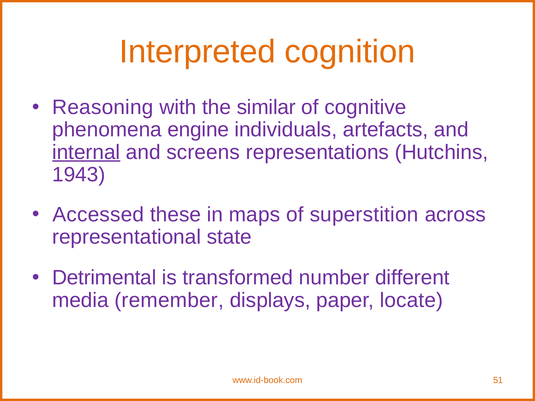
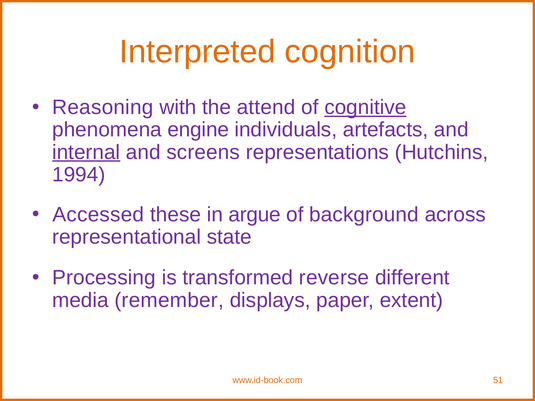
similar: similar -> attend
cognitive underline: none -> present
1943: 1943 -> 1994
maps: maps -> argue
superstition: superstition -> background
Detrimental: Detrimental -> Processing
number: number -> reverse
locate: locate -> extent
